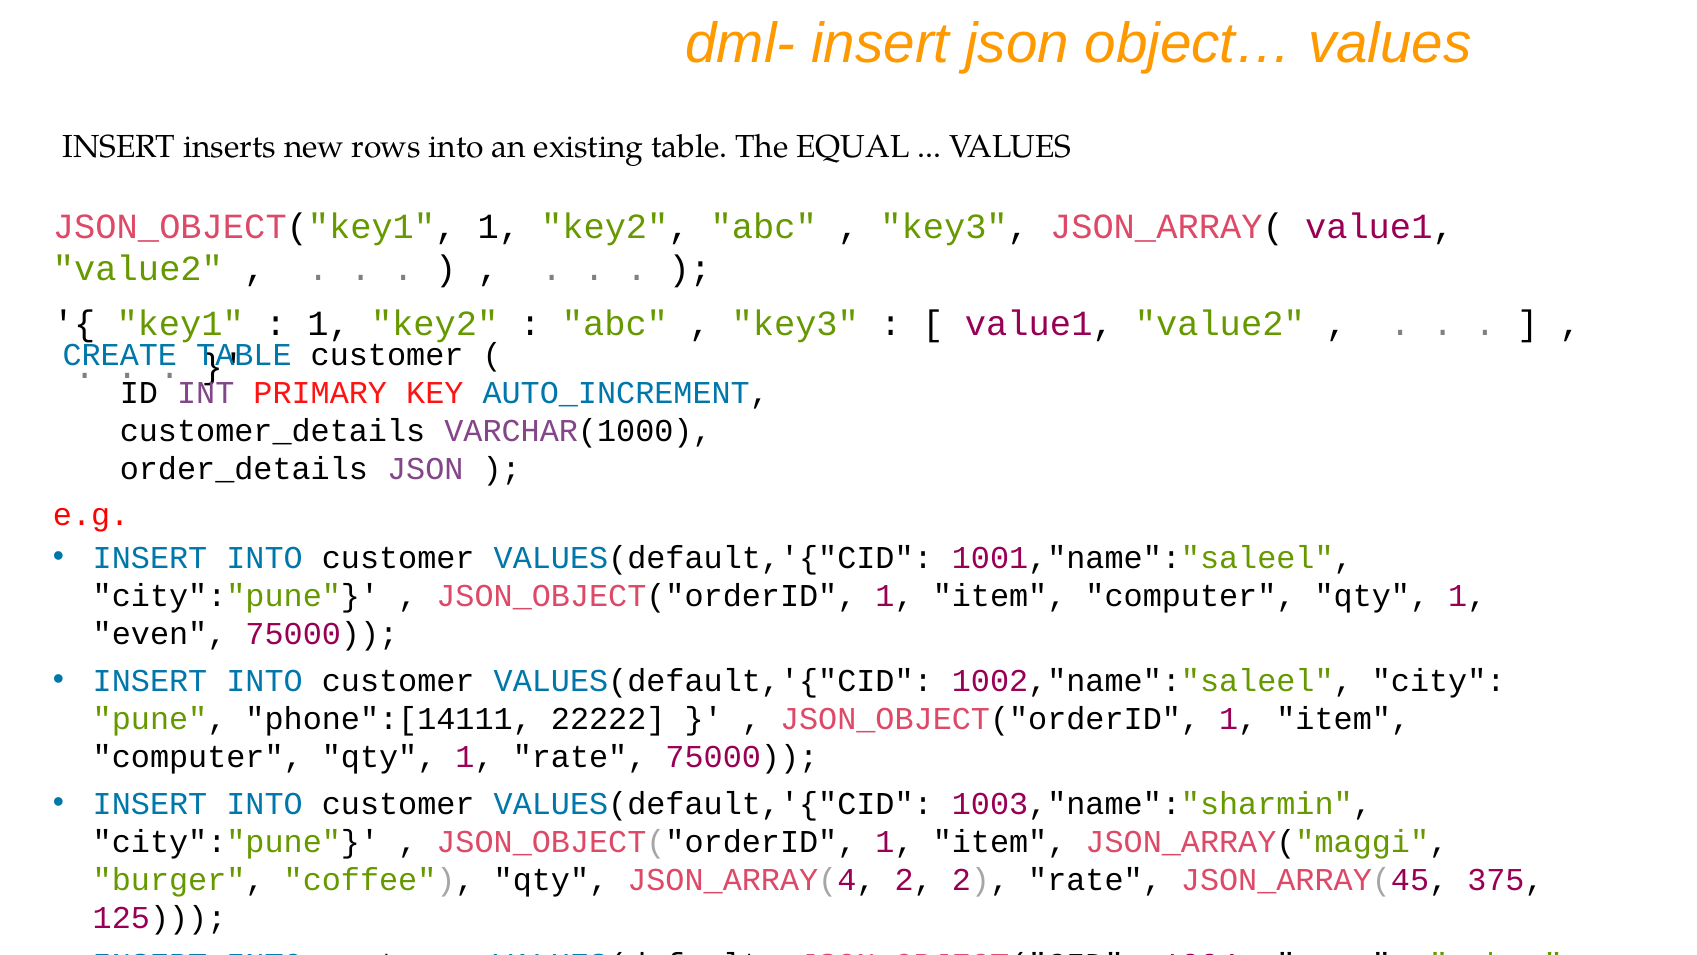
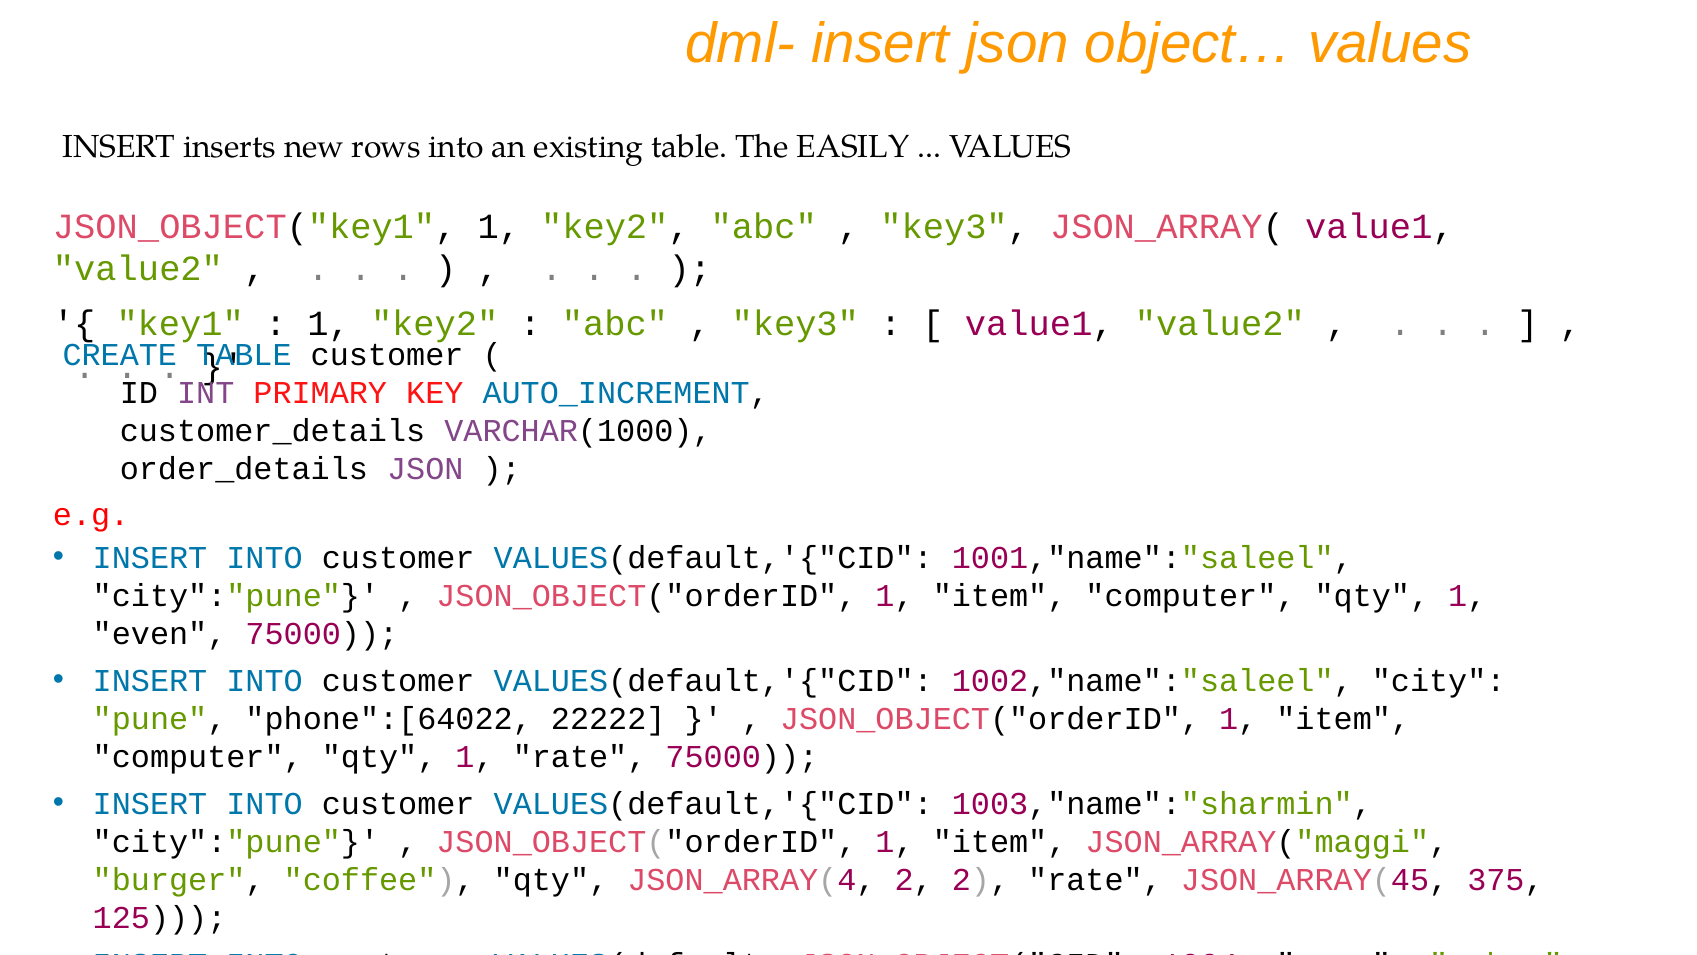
EQUAL: EQUAL -> EASILY
phone":[14111: phone":[14111 -> phone":[64022
